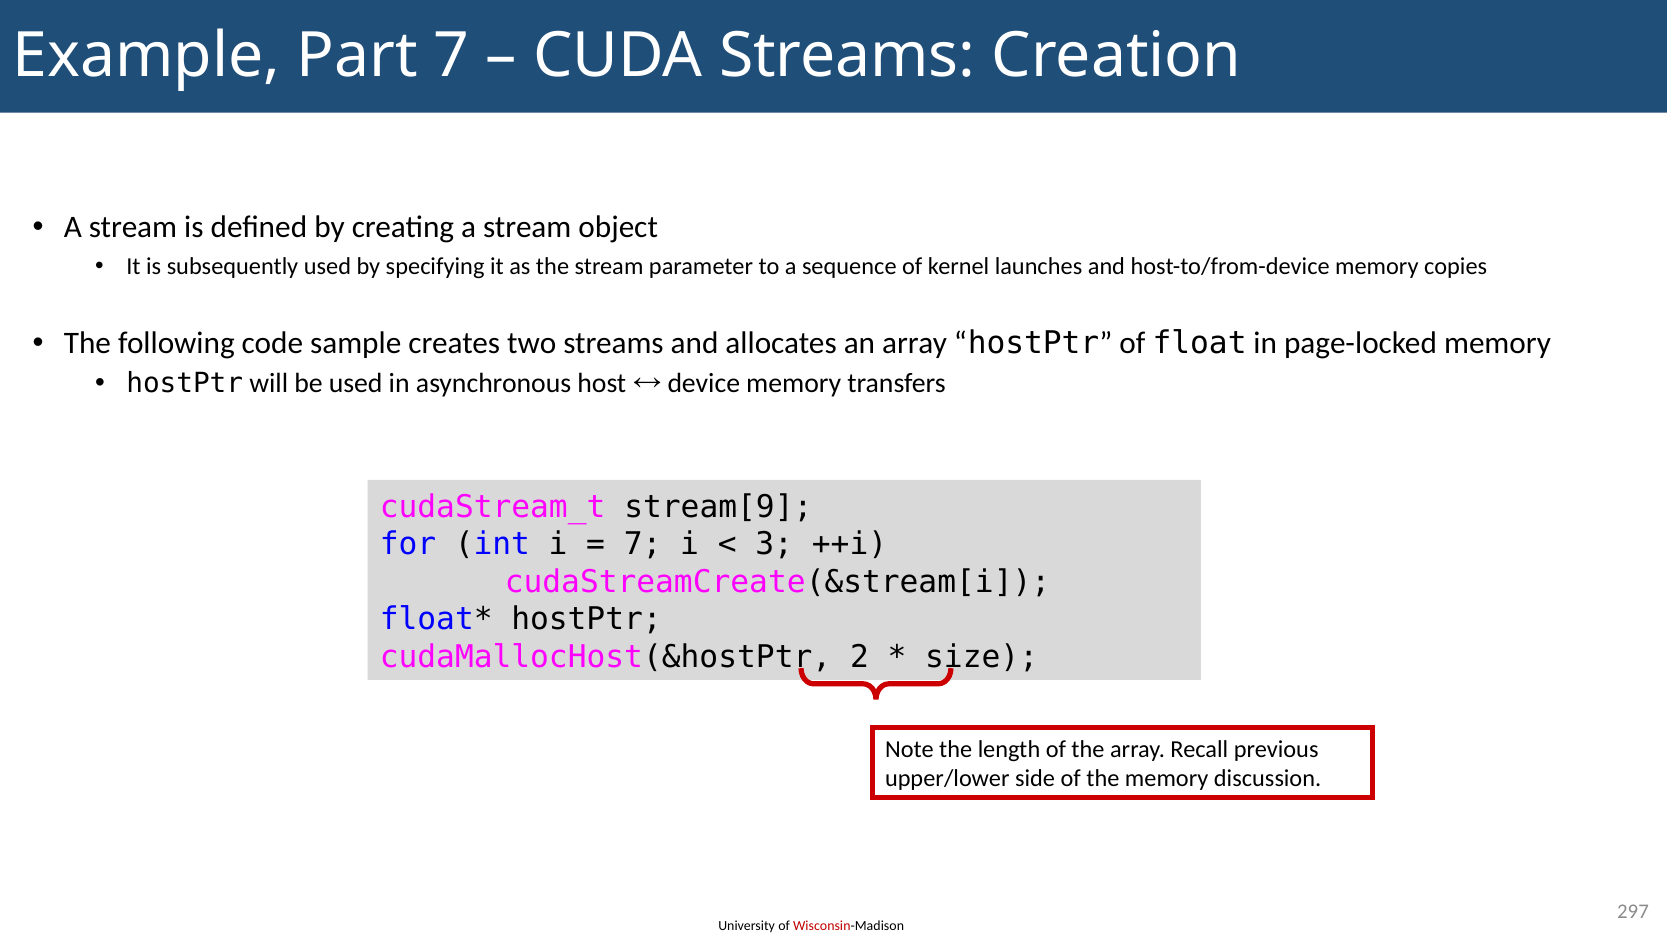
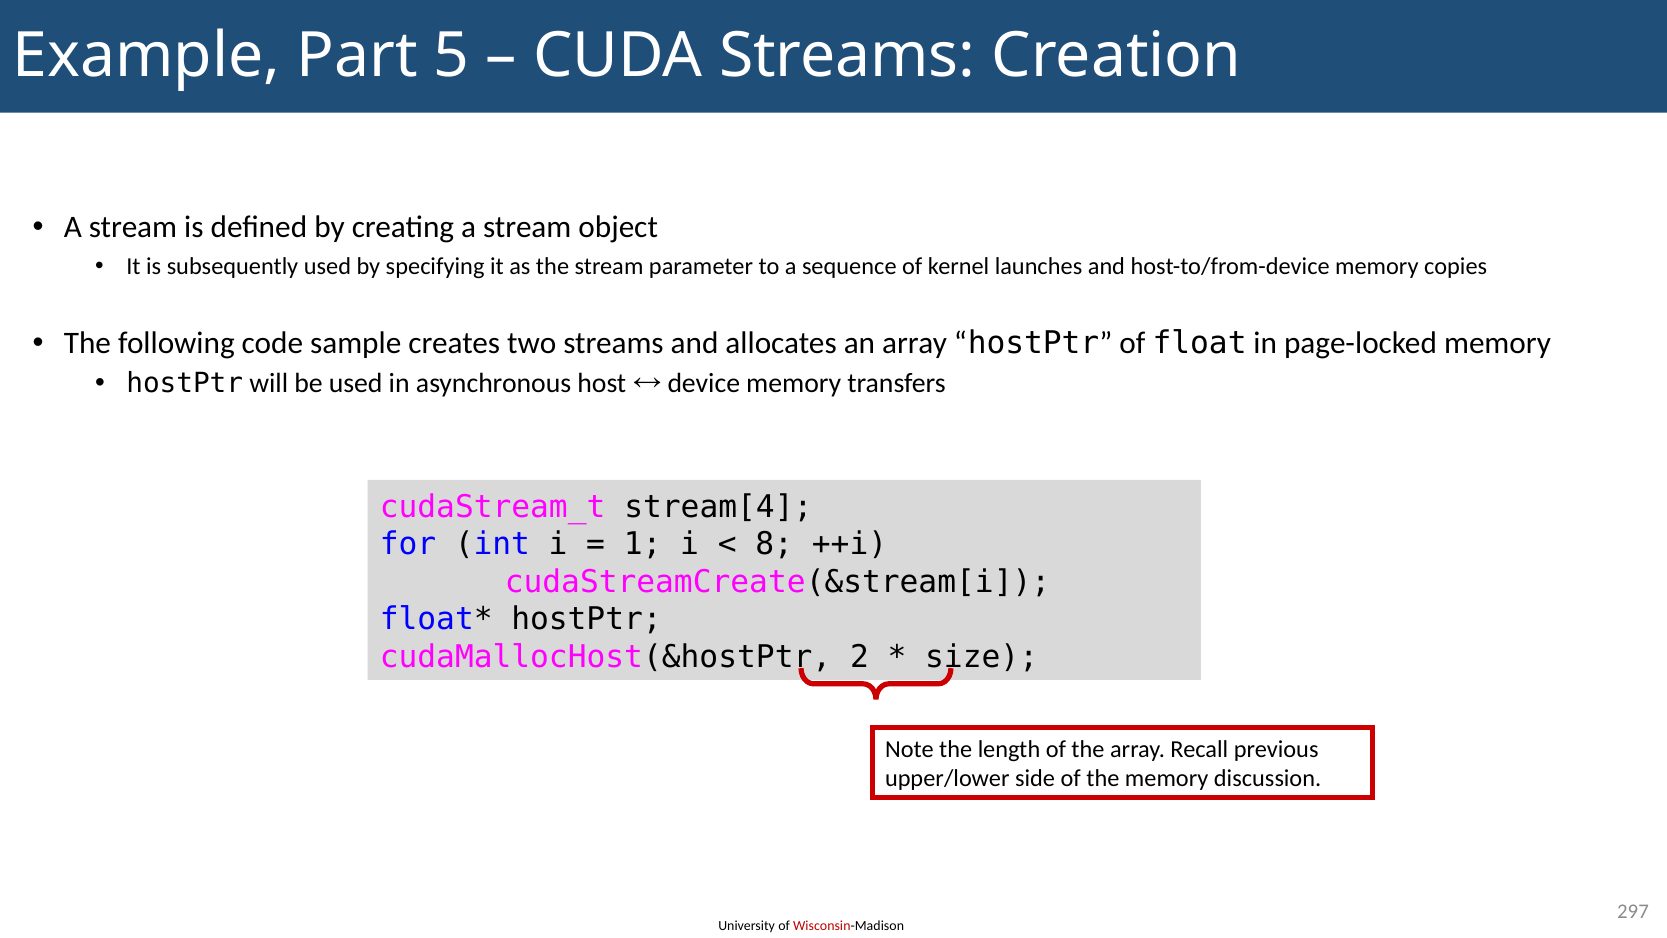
Part 7: 7 -> 5
stream[9: stream[9 -> stream[4
7 at (643, 544): 7 -> 1
3: 3 -> 8
